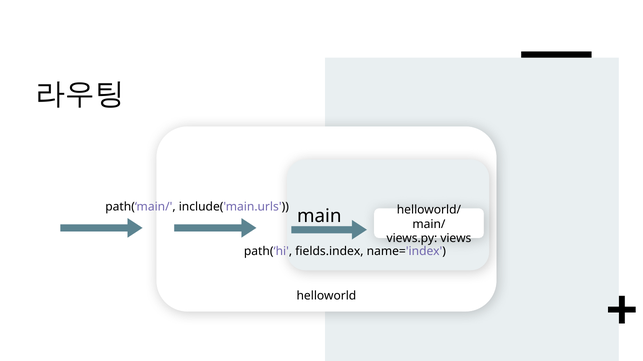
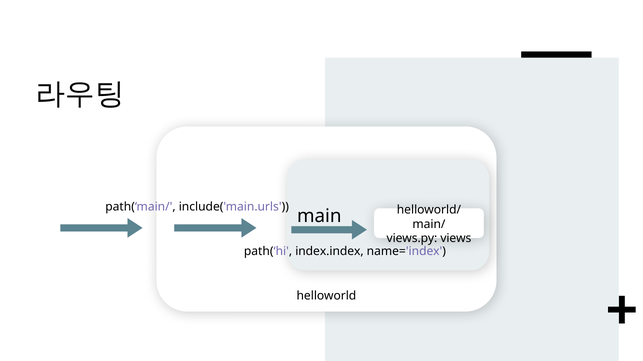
fields.index: fields.index -> index.index
